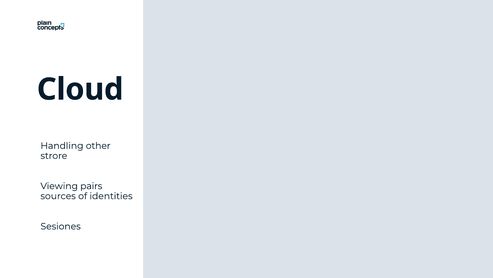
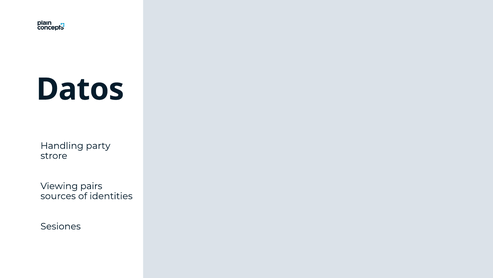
Cloud: Cloud -> Datos
other: other -> party
